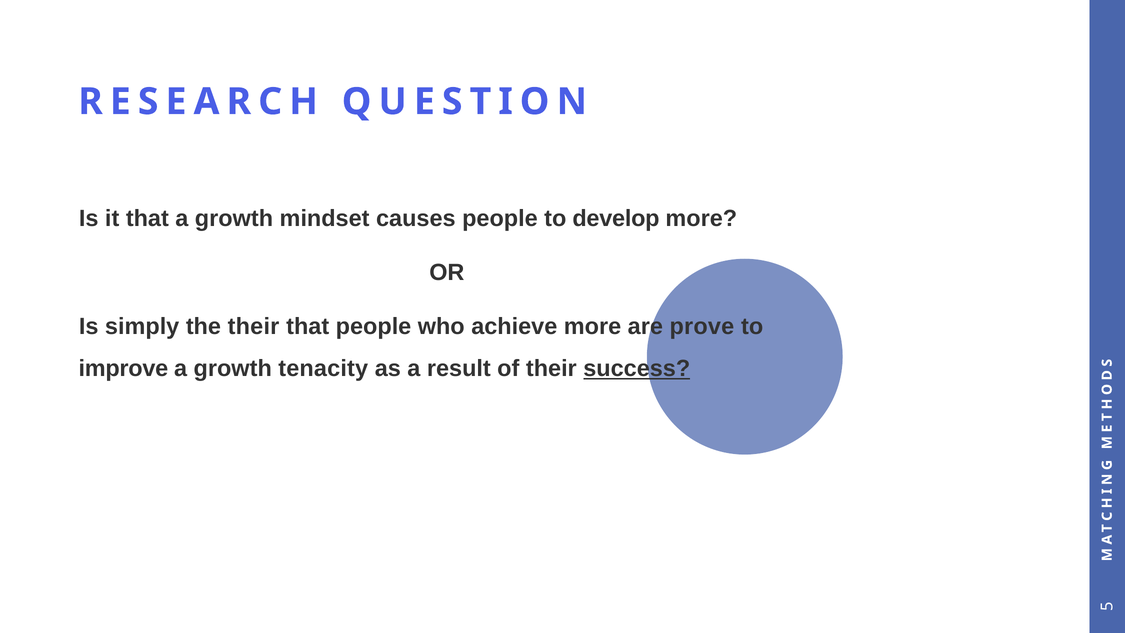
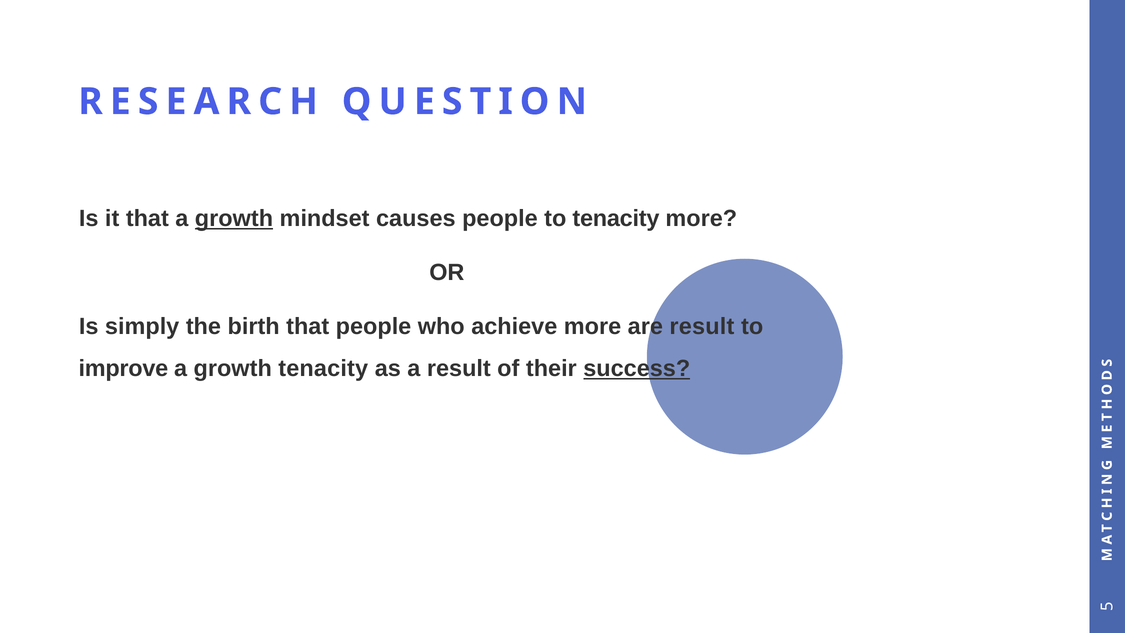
growth at (234, 219) underline: none -> present
to develop: develop -> tenacity
the their: their -> birth
are prove: prove -> result
